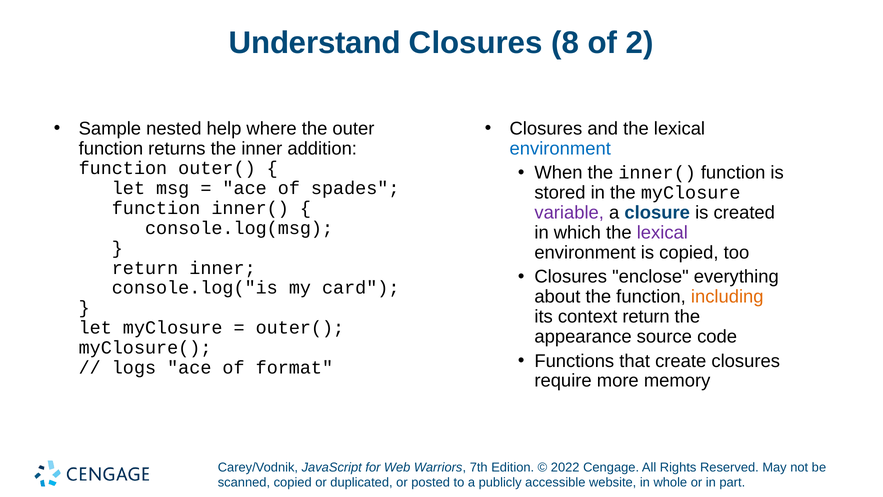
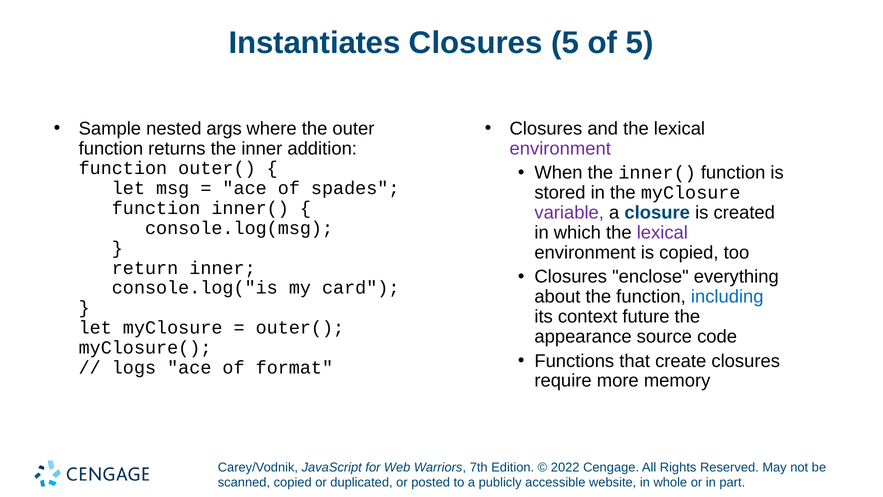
Understand: Understand -> Instantiates
Closures 8: 8 -> 5
of 2: 2 -> 5
help: help -> args
environment at (560, 148) colour: blue -> purple
including colour: orange -> blue
context return: return -> future
